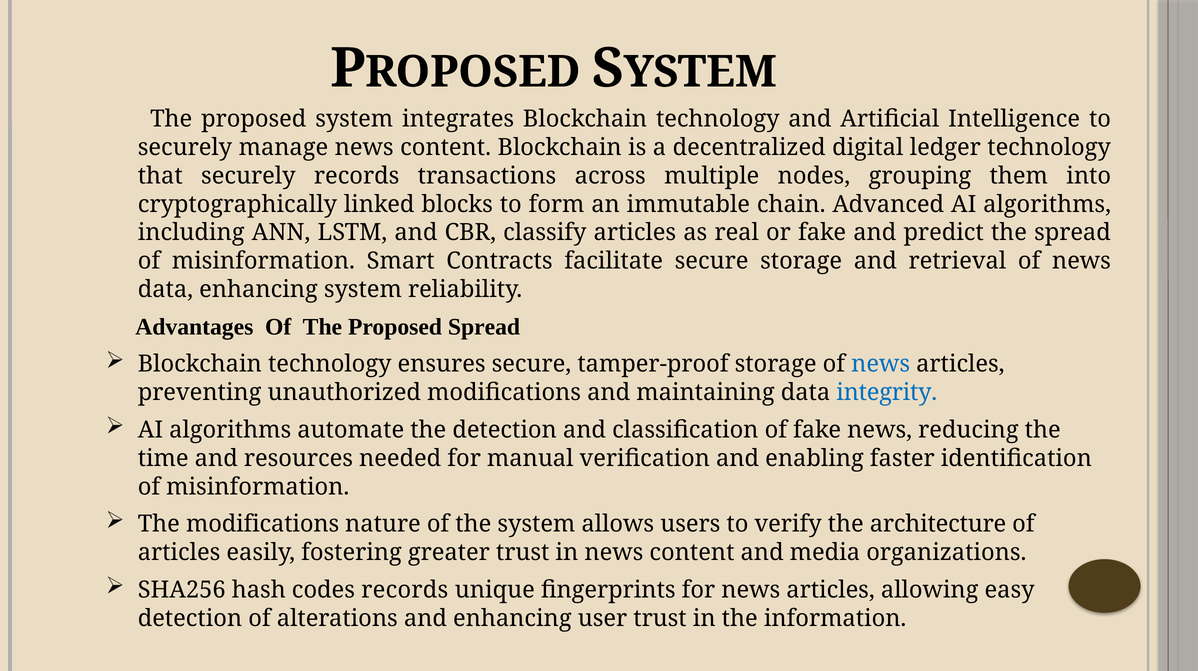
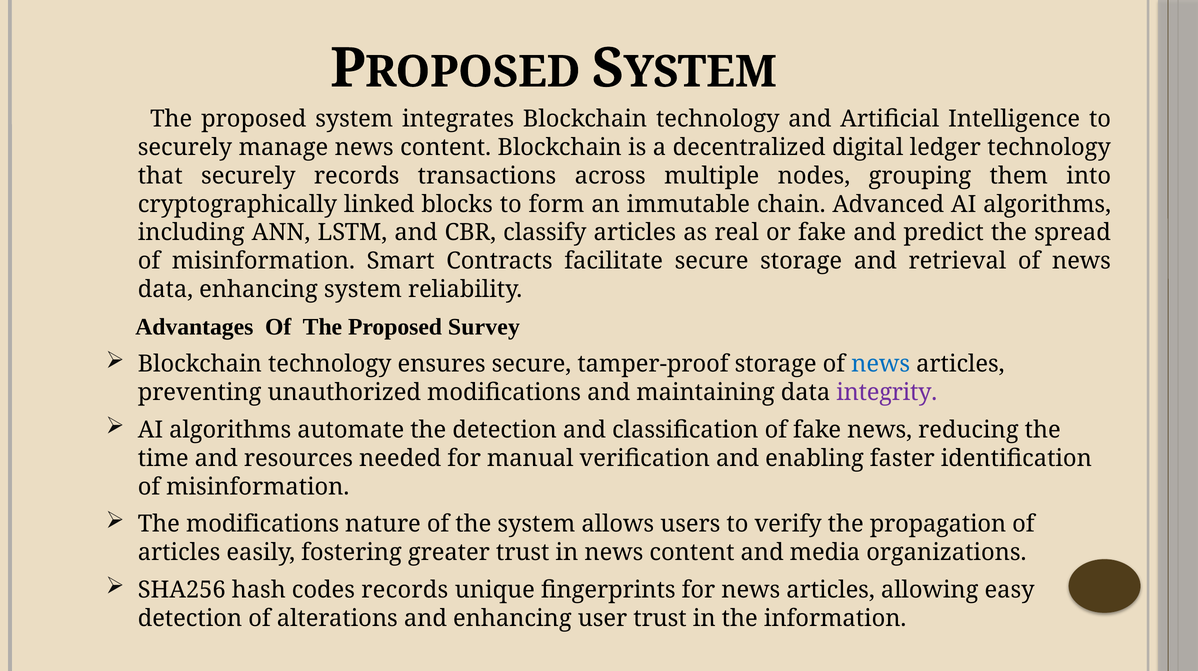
Proposed Spread: Spread -> Survey
integrity colour: blue -> purple
architecture: architecture -> propagation
